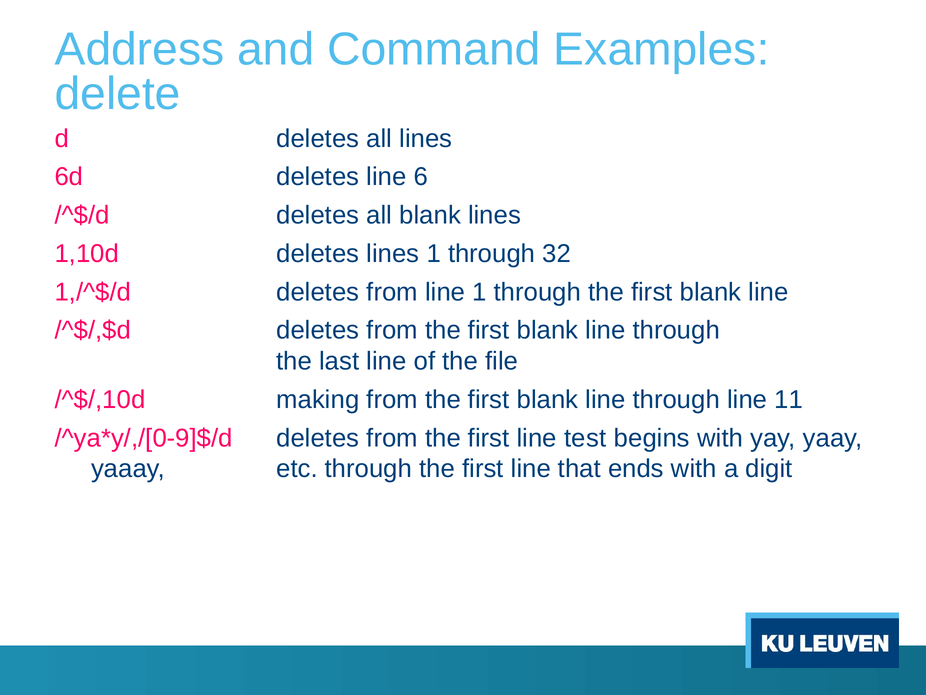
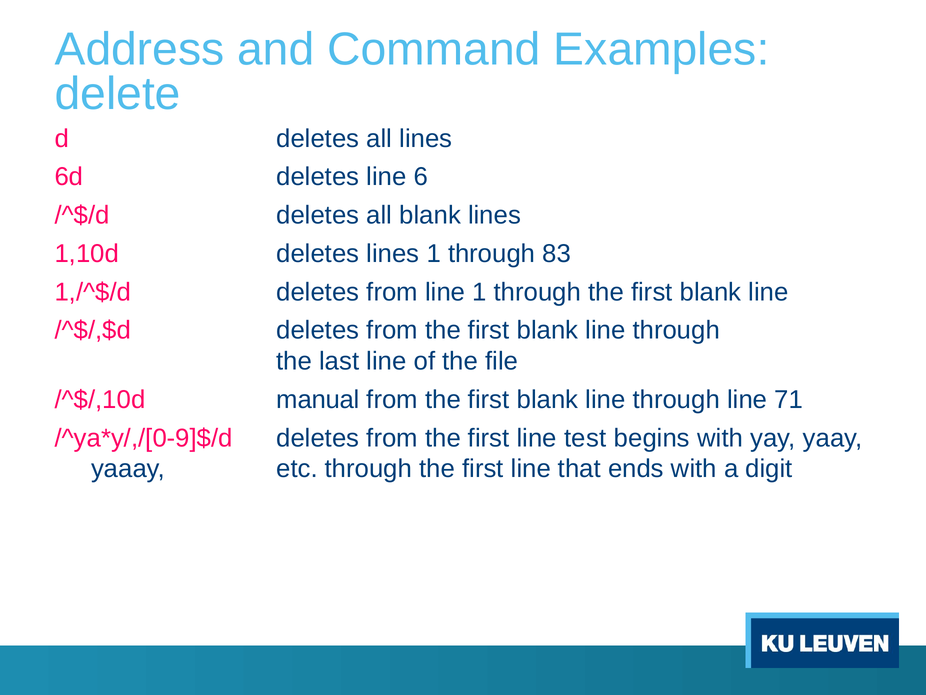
32: 32 -> 83
making: making -> manual
11: 11 -> 71
